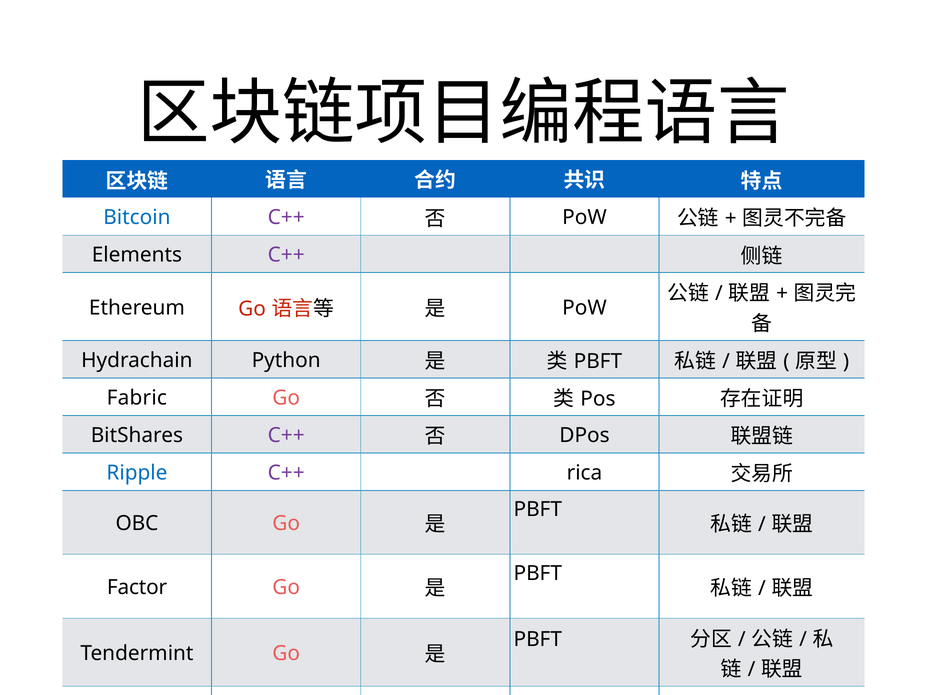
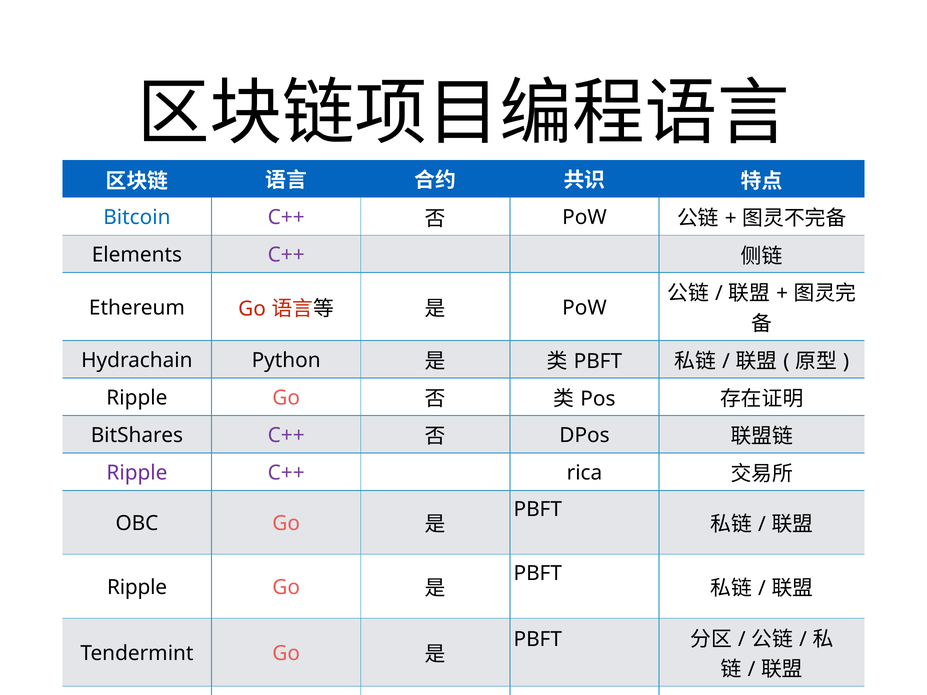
Fabric at (137, 398): Fabric -> Ripple
Ripple at (137, 473) colour: blue -> purple
Factor at (137, 588): Factor -> Ripple
